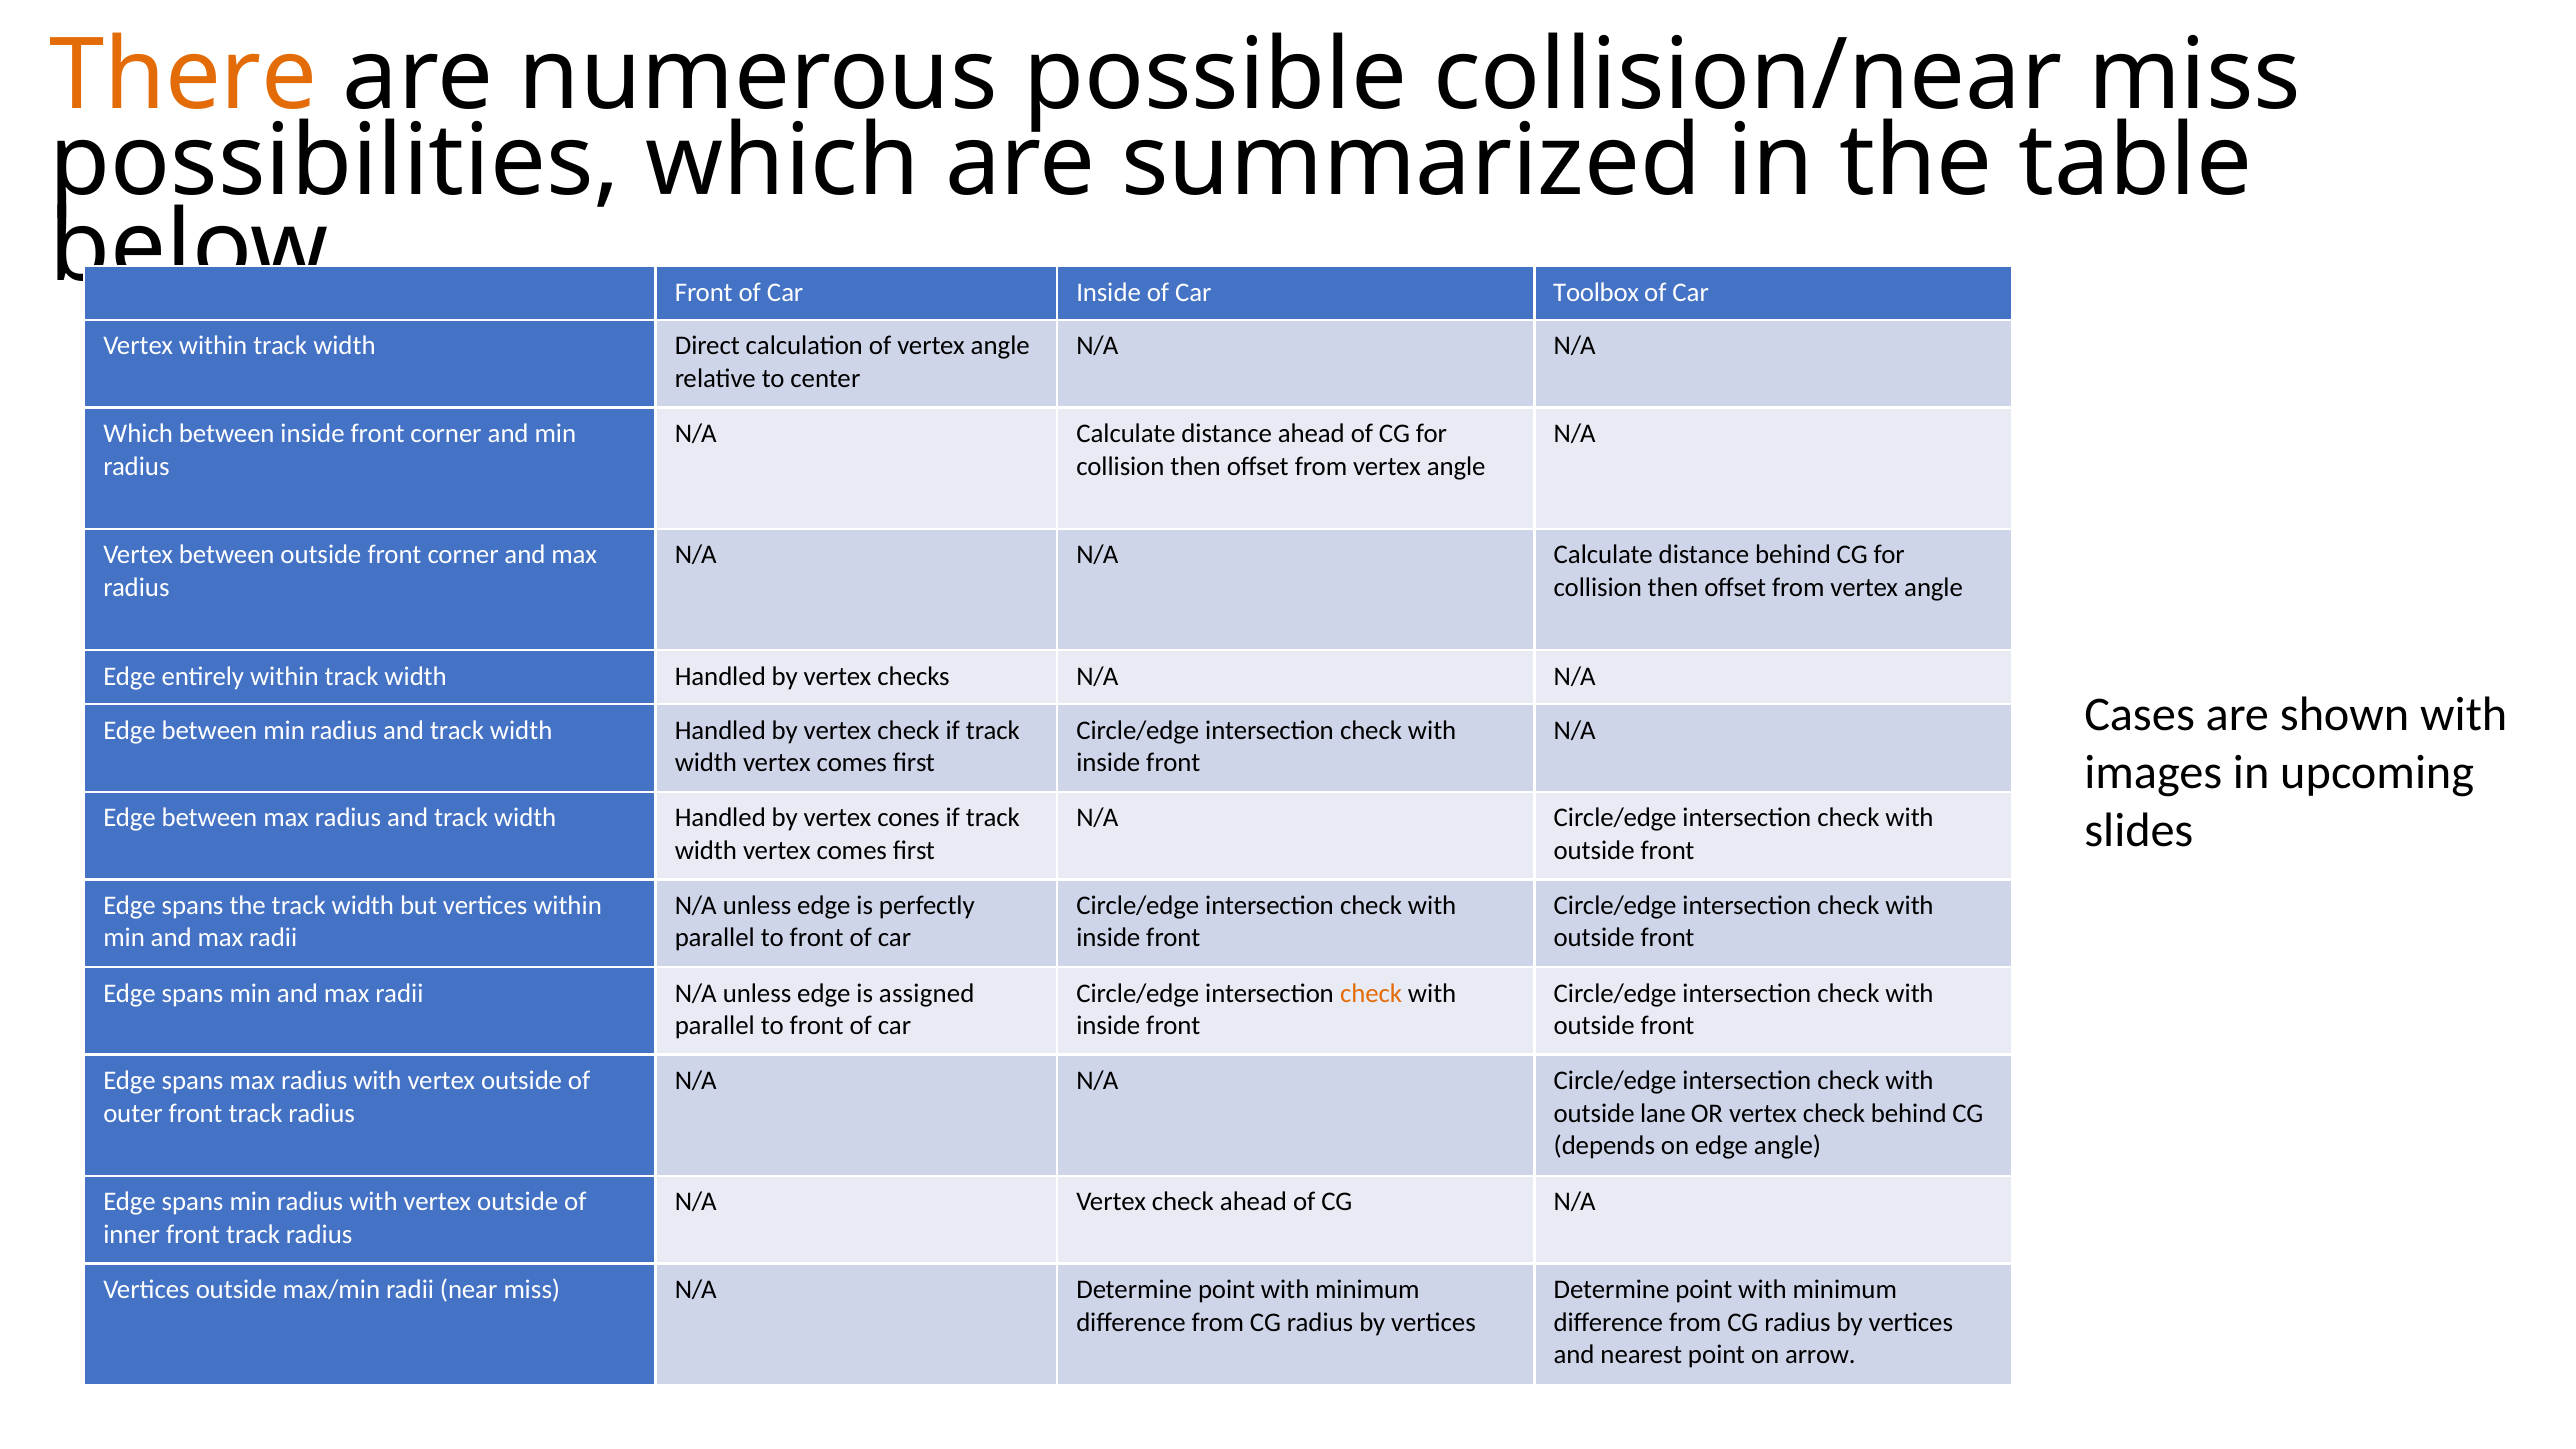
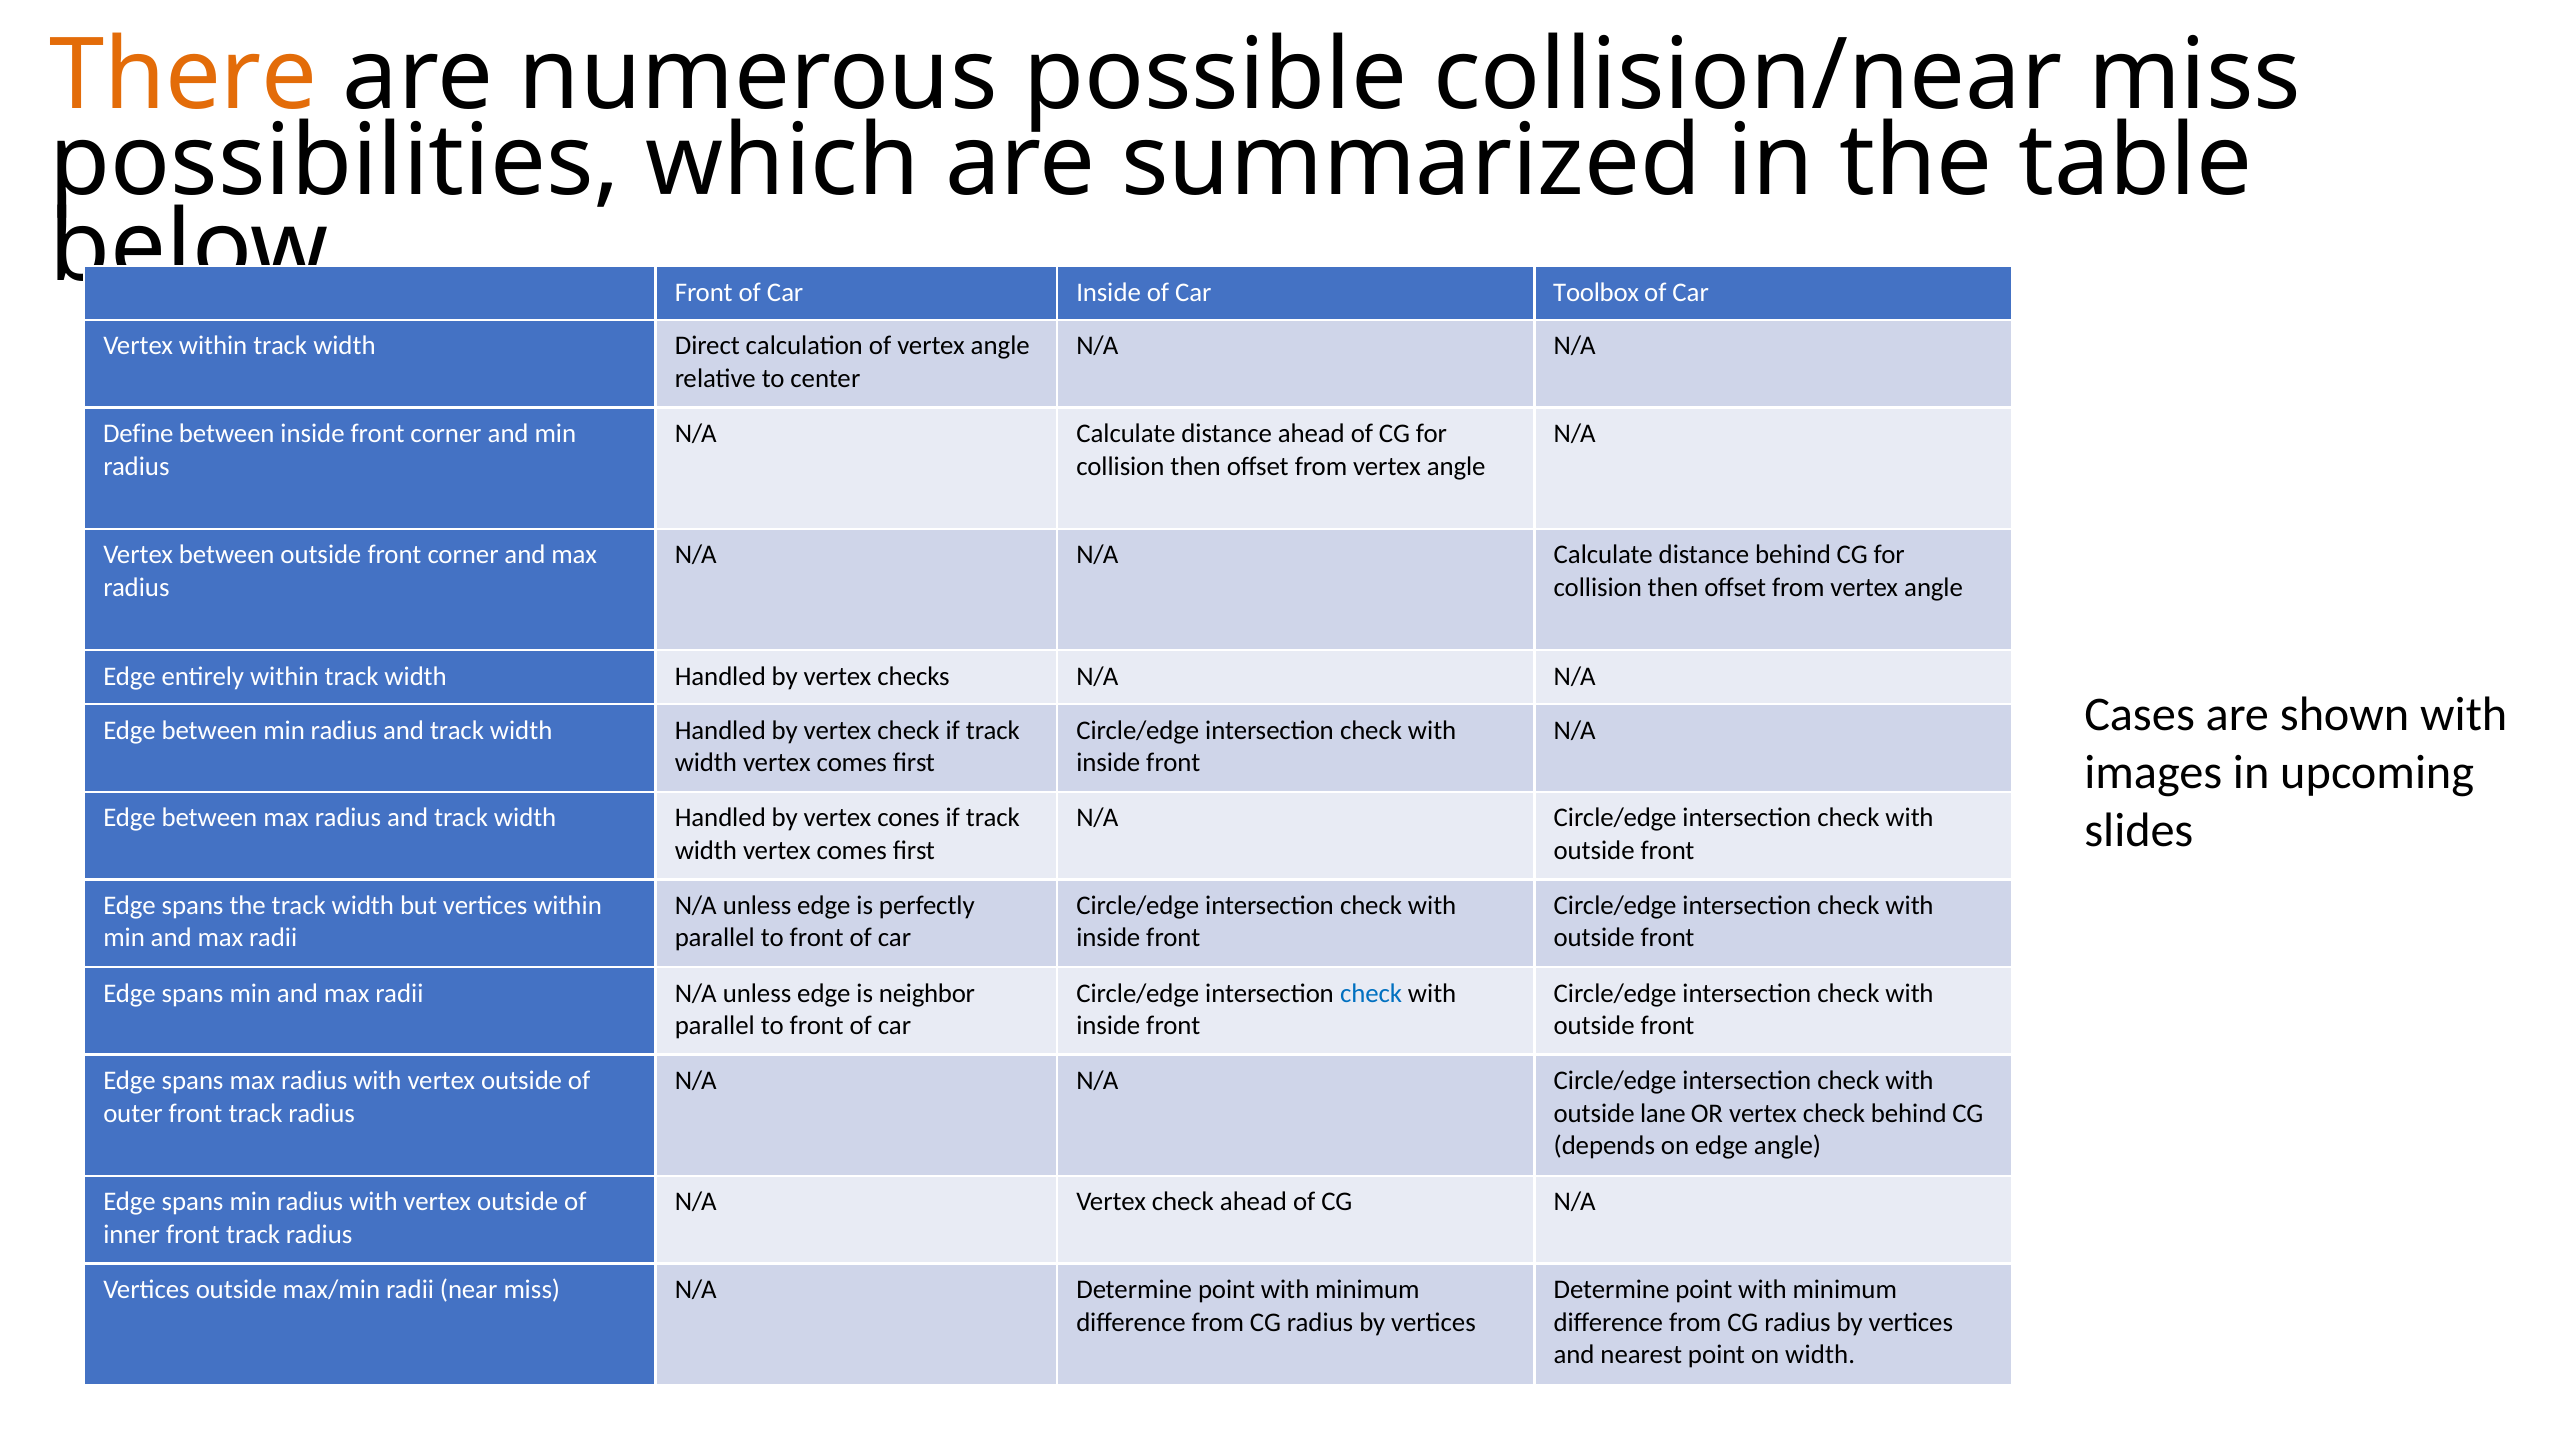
Which at (138, 434): Which -> Define
assigned: assigned -> neighbor
check at (1371, 993) colour: orange -> blue
on arrow: arrow -> width
